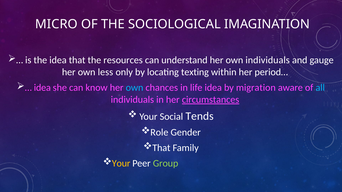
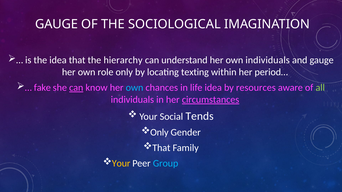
MICRO at (56, 24): MICRO -> GAUGE
resources: resources -> hierarchy
less: less -> role
idea at (42, 88): idea -> fake
can at (76, 88) underline: none -> present
migration: migration -> resources
all colour: light blue -> light green
Role at (159, 133): Role -> Only
Group colour: light green -> light blue
